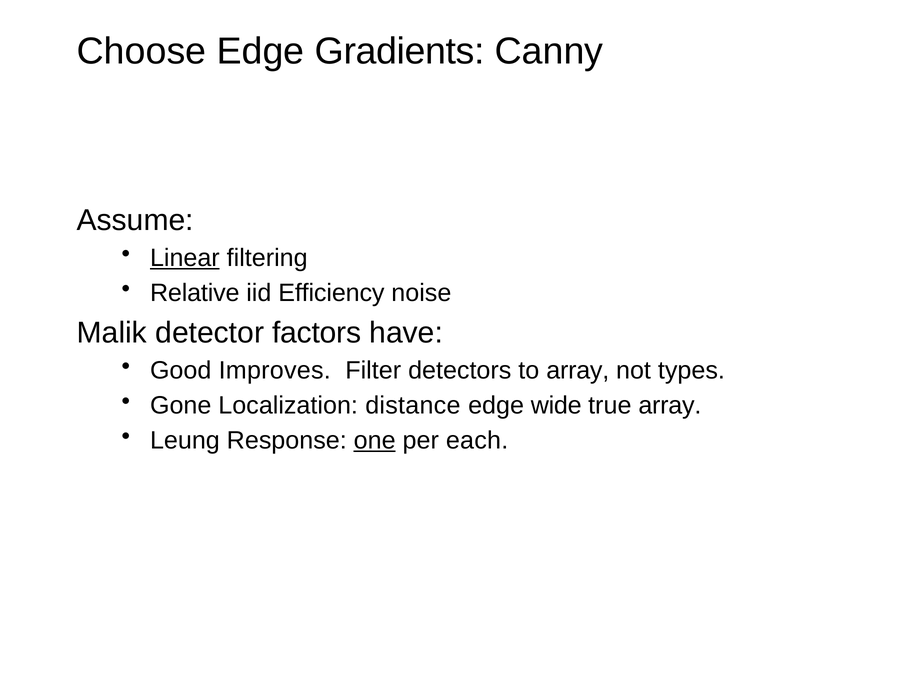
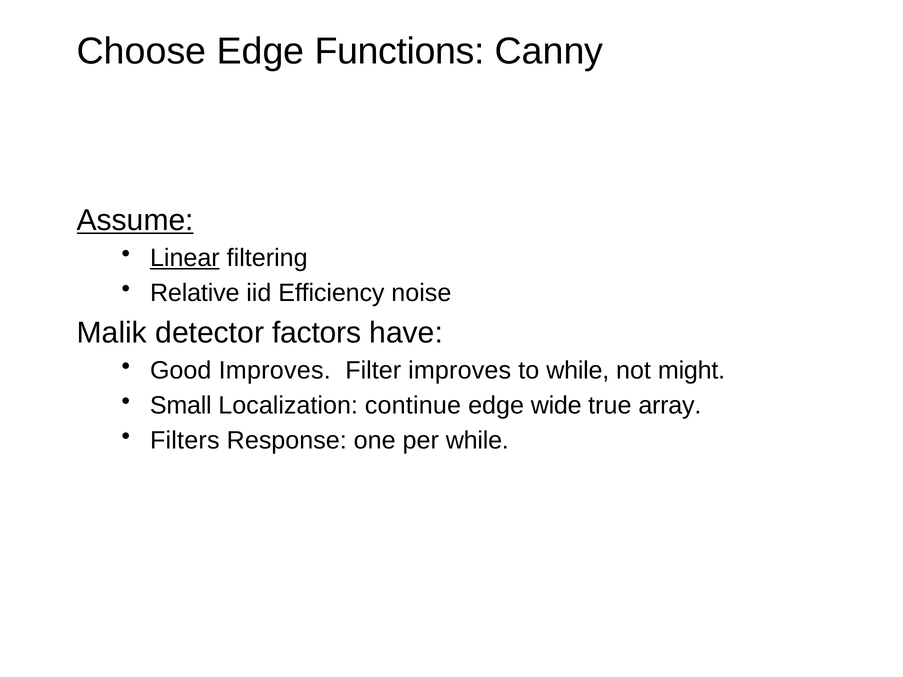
Gradients: Gradients -> Functions
Assume underline: none -> present
Filter detectors: detectors -> improves
to array: array -> while
types: types -> might
Gone: Gone -> Small
distance: distance -> continue
Leung: Leung -> Filters
one underline: present -> none
per each: each -> while
